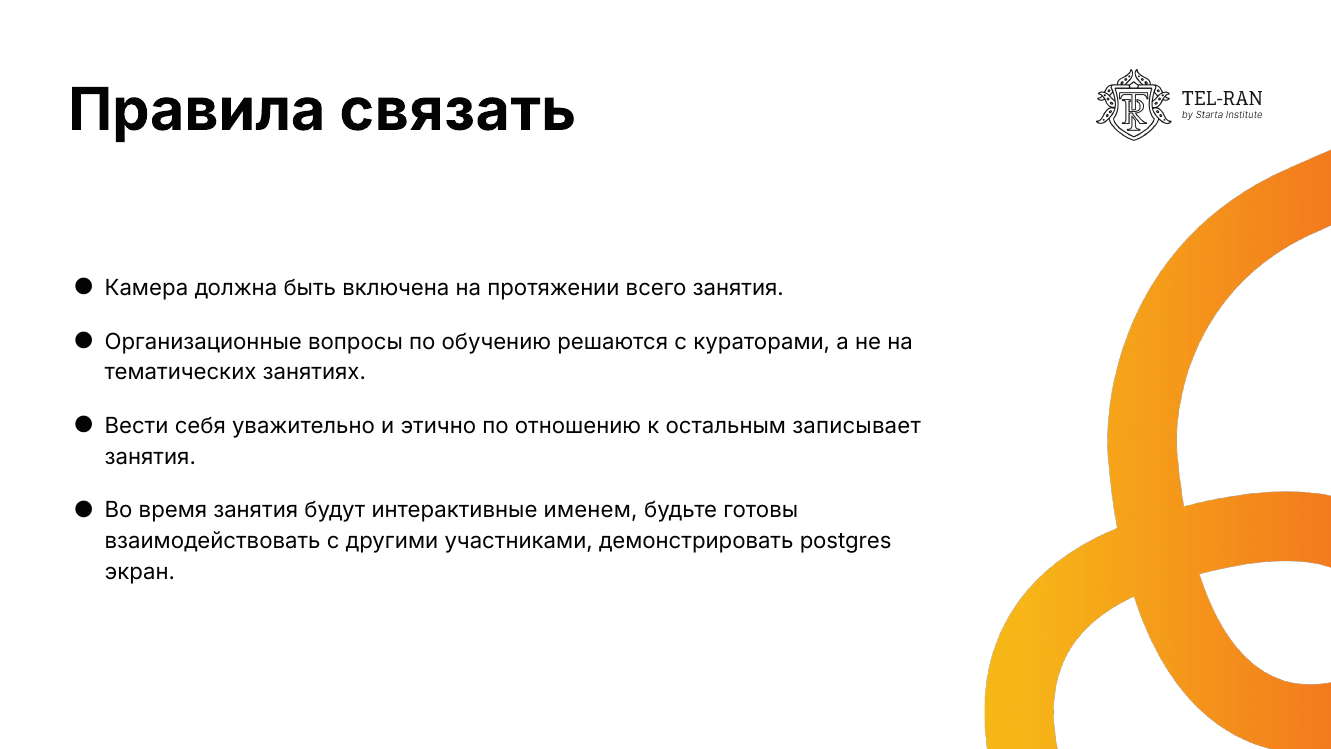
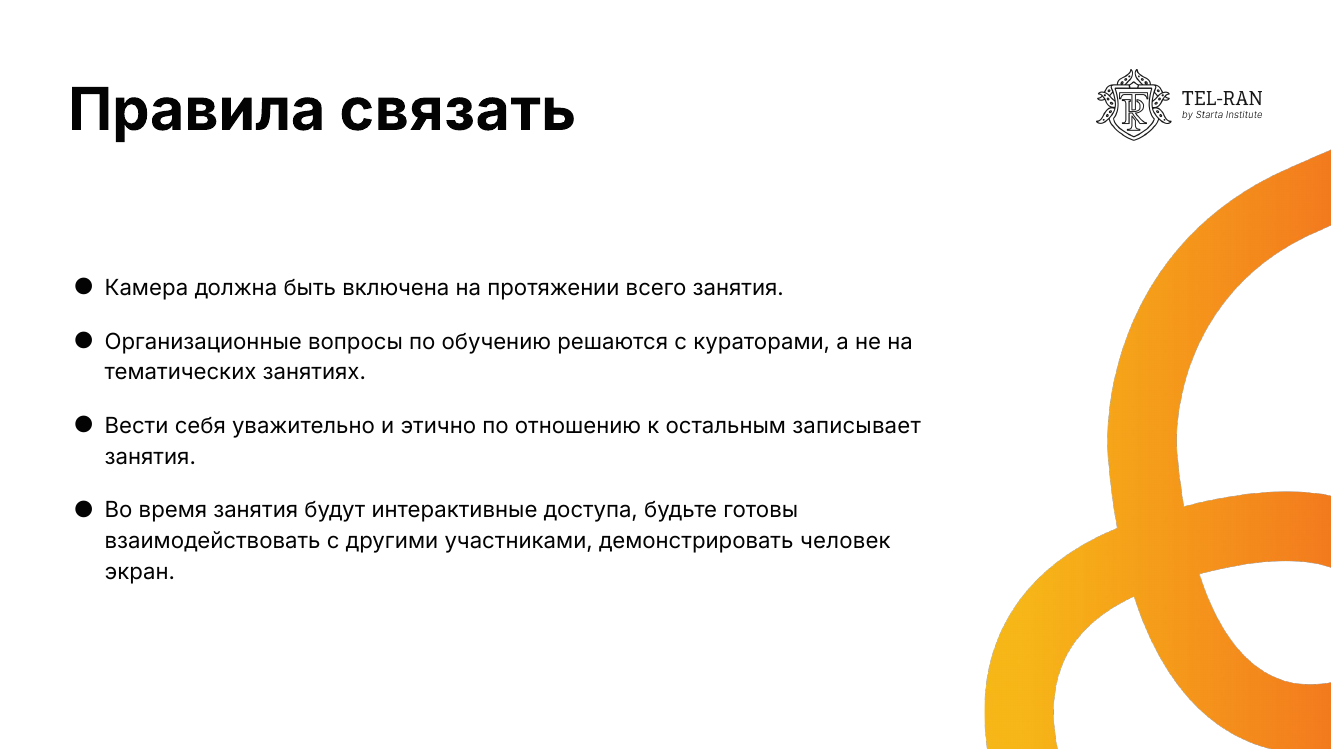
именем: именем -> доступа
postgres: postgres -> человек
